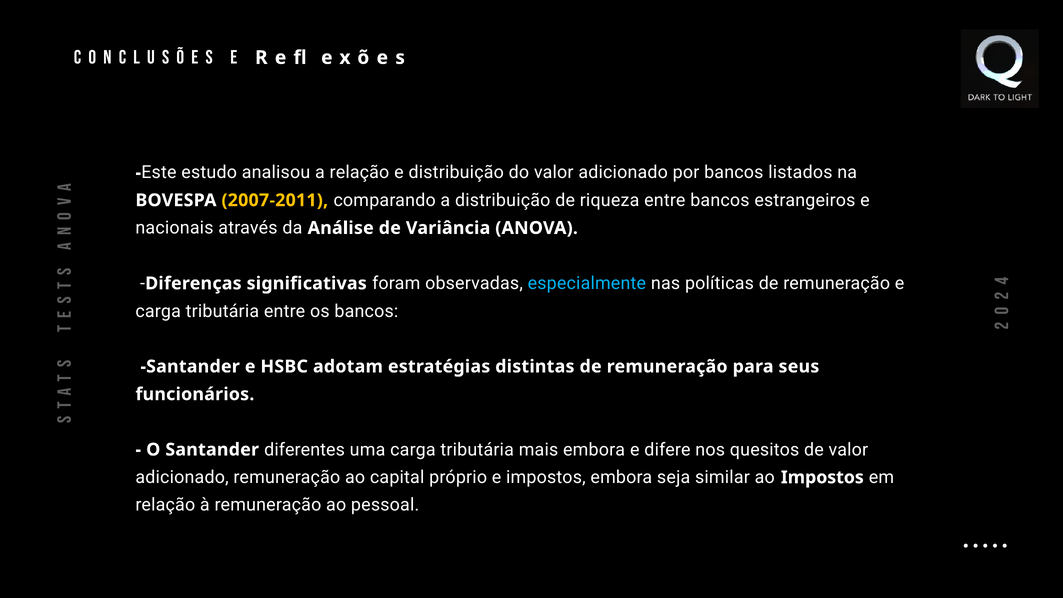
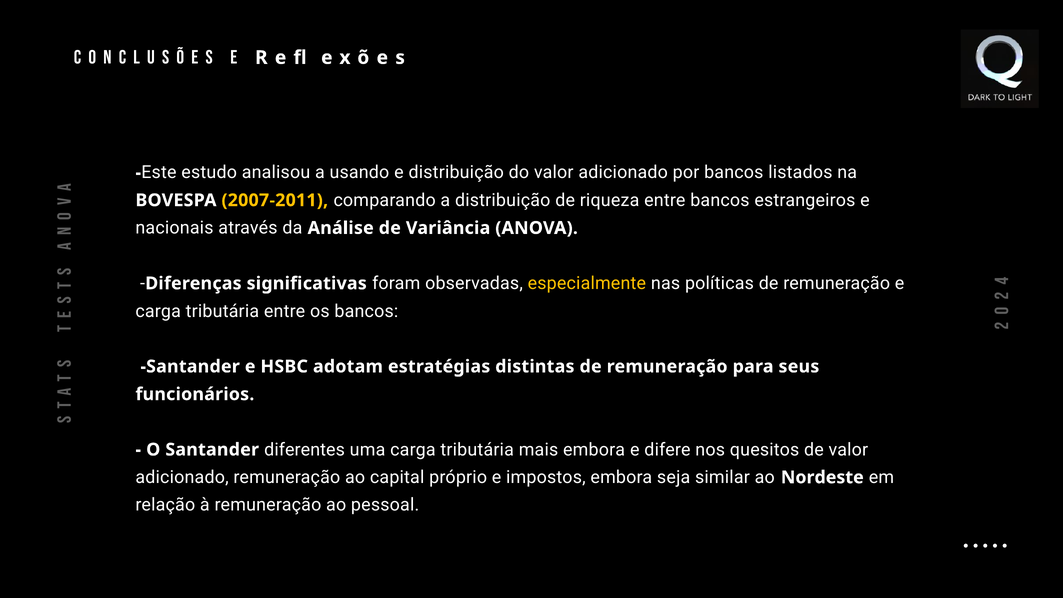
a relação: relação -> usando
especialmente colour: light blue -> yellow
ao Impostos: Impostos -> Nordeste
